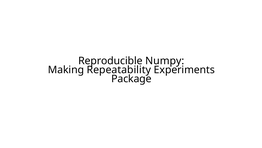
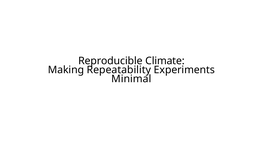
Numpy: Numpy -> Climate
Package: Package -> Minimal
